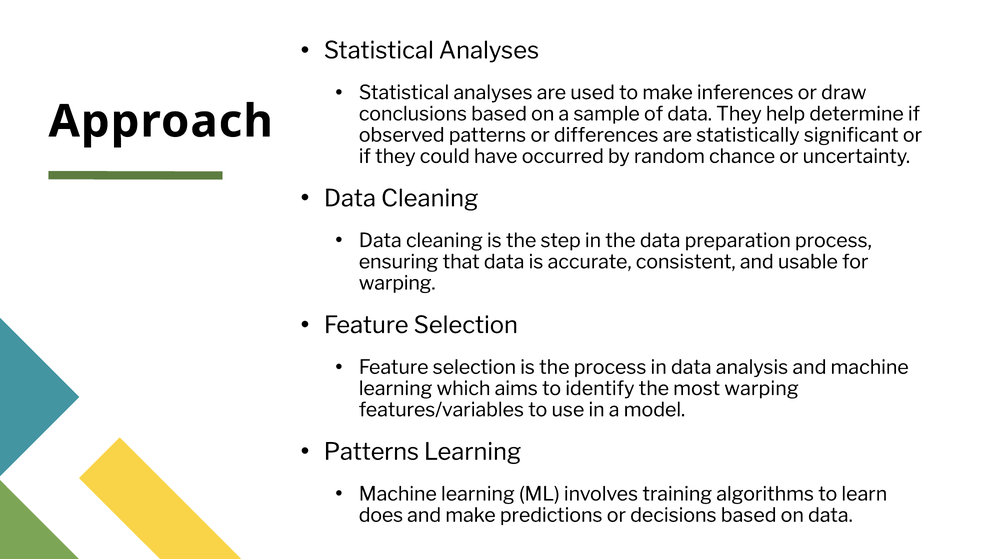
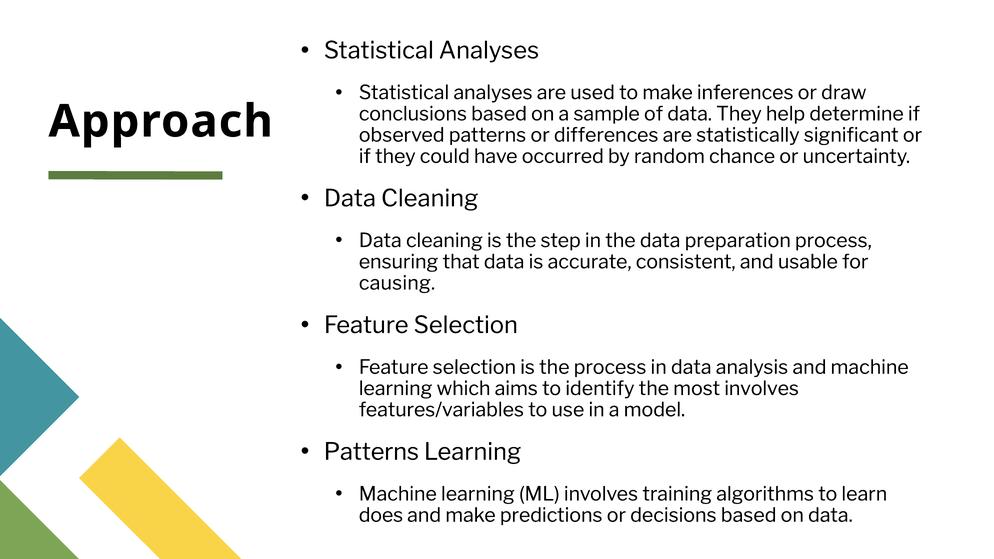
warping at (397, 283): warping -> causing
most warping: warping -> involves
